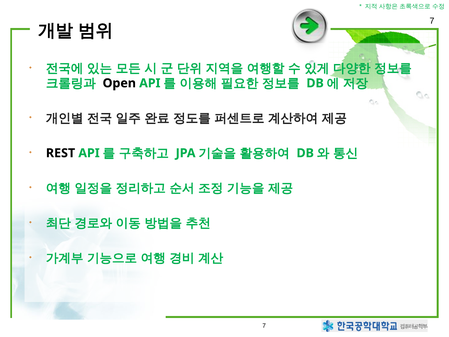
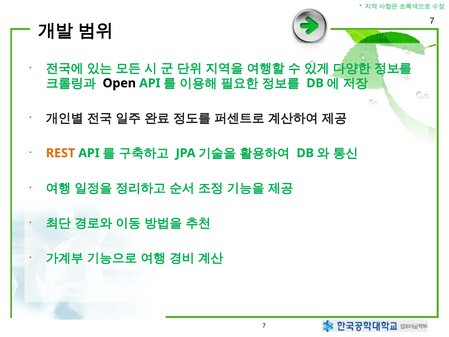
REST colour: black -> orange
